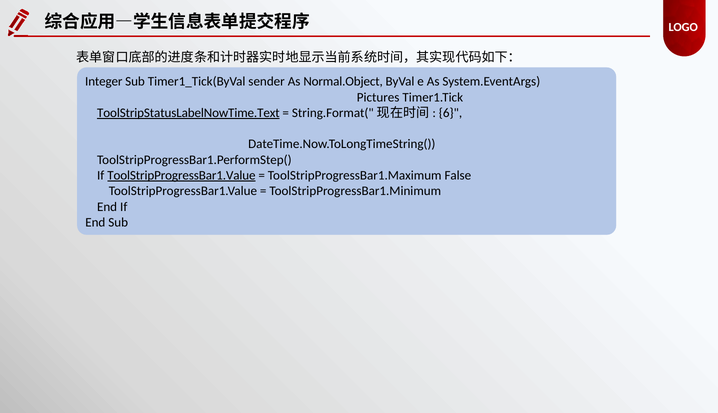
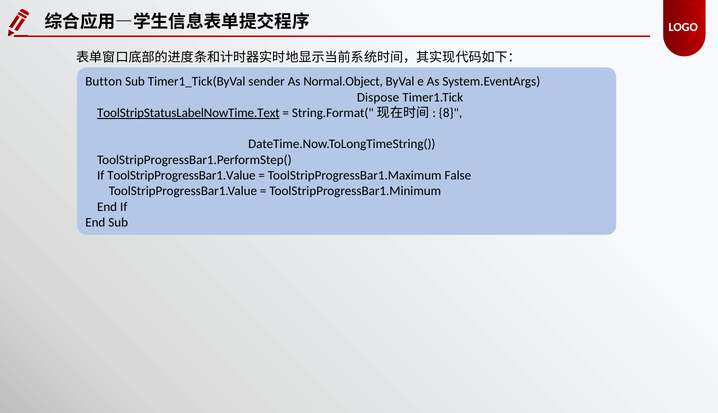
Integer: Integer -> Button
Pictures: Pictures -> Dispose
6: 6 -> 8
ToolStripProgressBar1.Value at (181, 176) underline: present -> none
